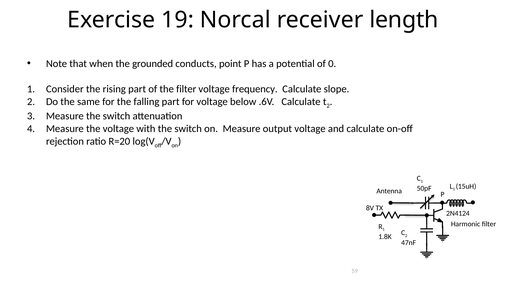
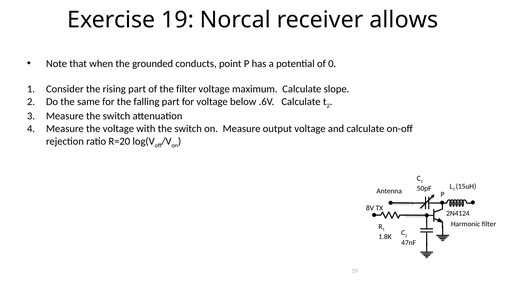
length: length -> allows
frequency: frequency -> maximum
